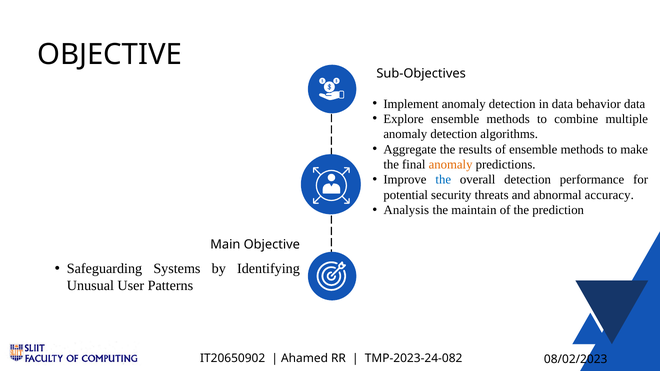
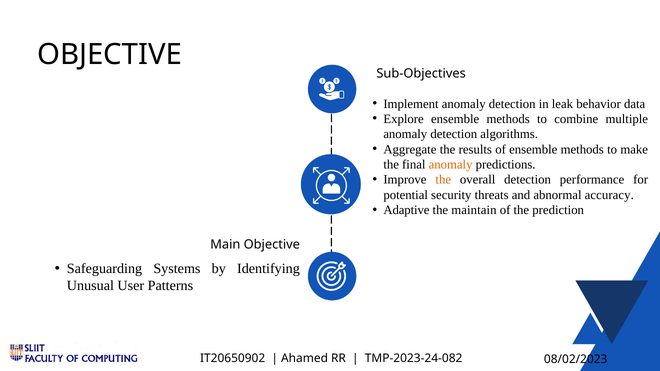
in data: data -> leak
the at (443, 180) colour: blue -> orange
Analysis: Analysis -> Adaptive
